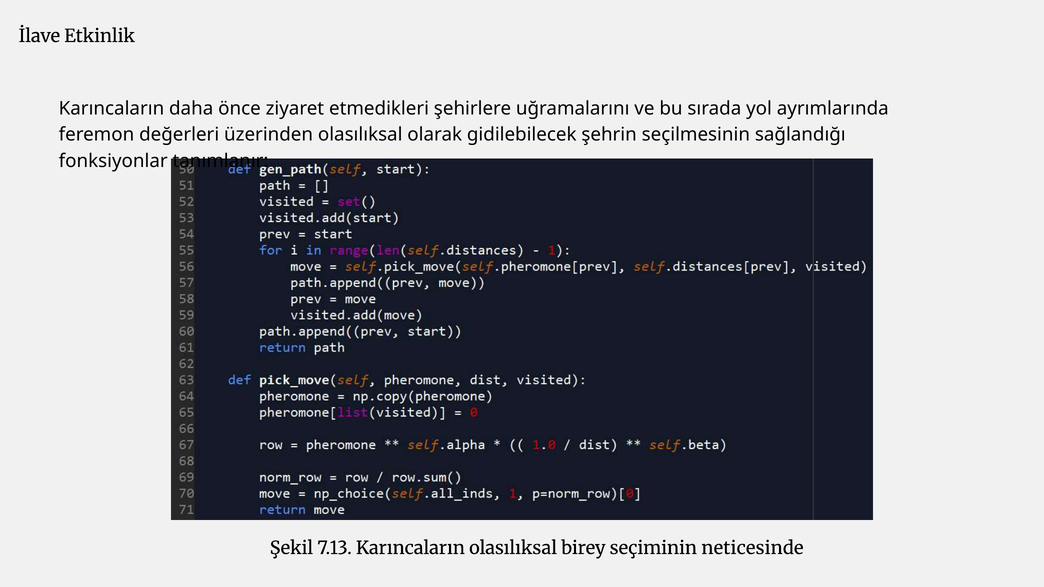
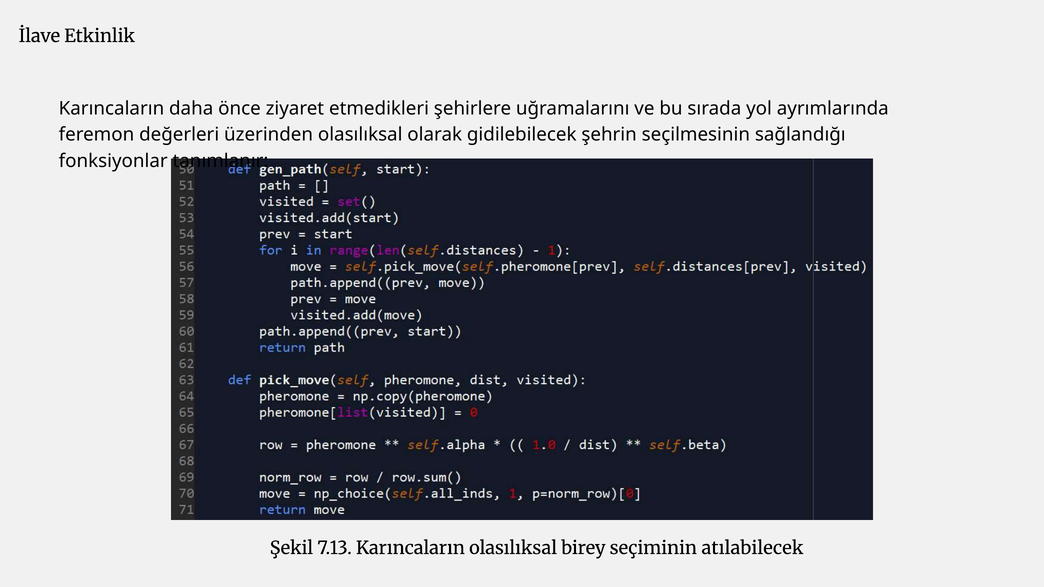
neticesinde: neticesinde -> atılabilecek
